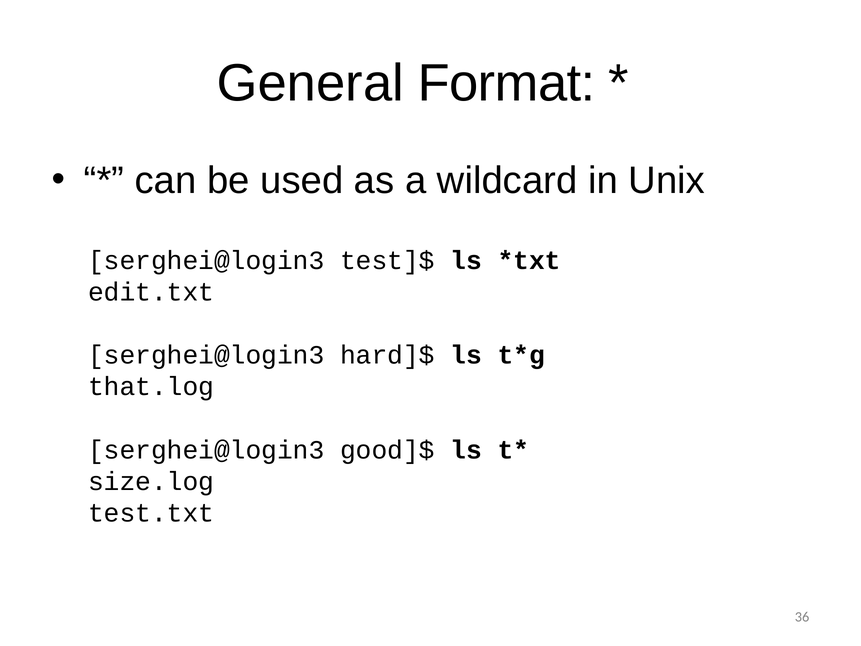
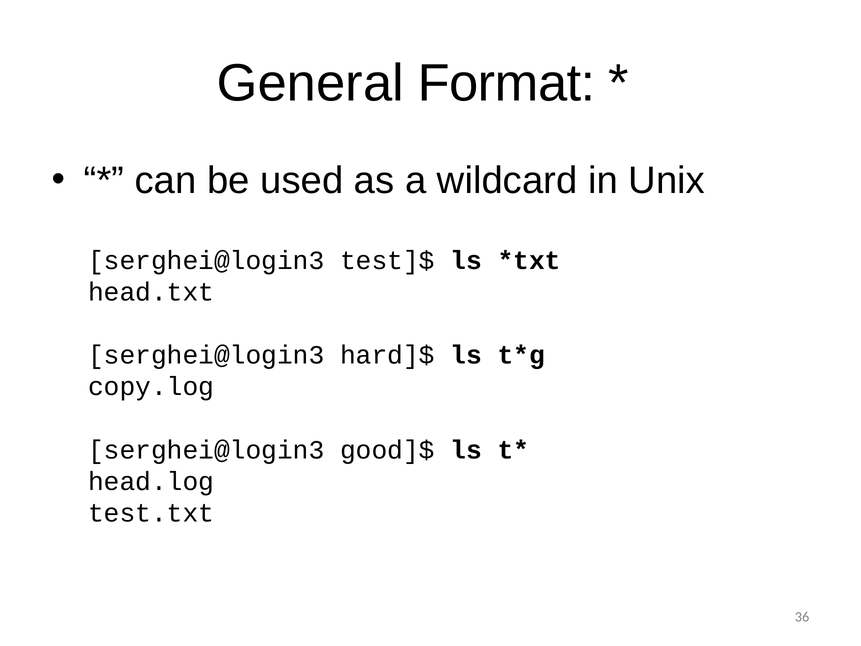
edit.txt: edit.txt -> head.txt
that.log: that.log -> copy.log
size.log: size.log -> head.log
